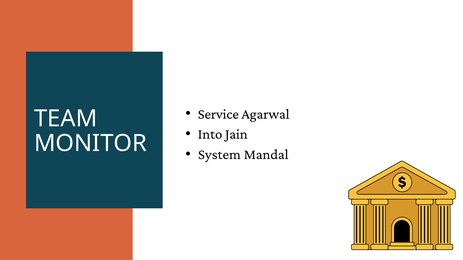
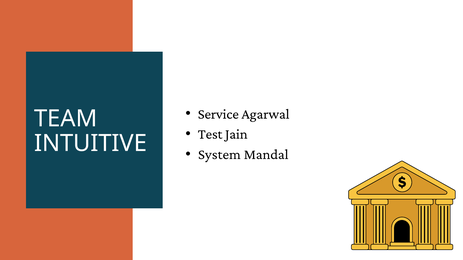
Into: Into -> Test
MONITOR: MONITOR -> INTUITIVE
